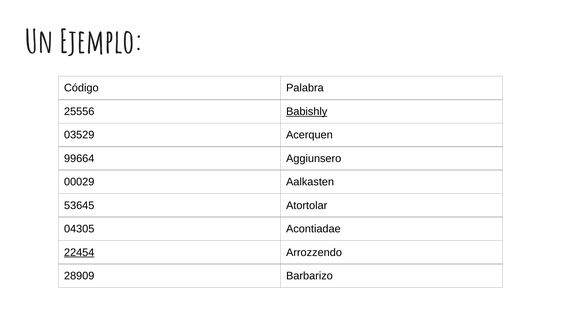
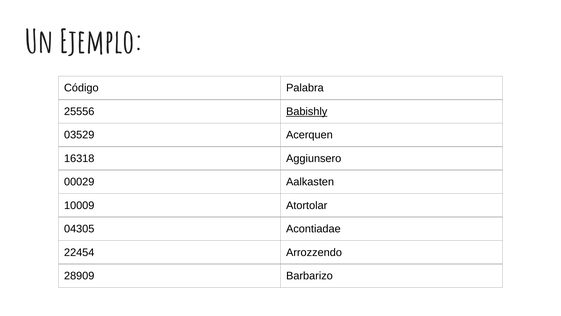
99664: 99664 -> 16318
53645: 53645 -> 10009
22454 underline: present -> none
